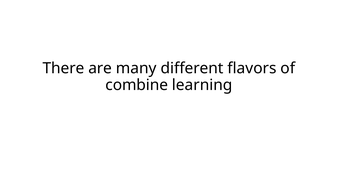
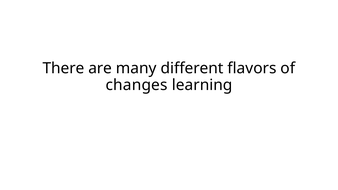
combine: combine -> changes
